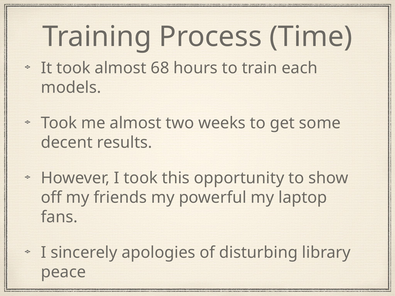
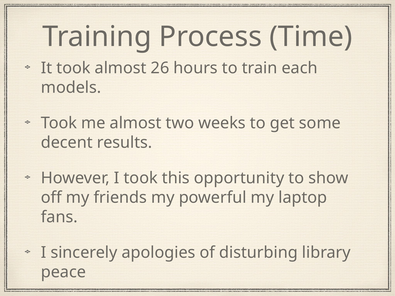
68: 68 -> 26
